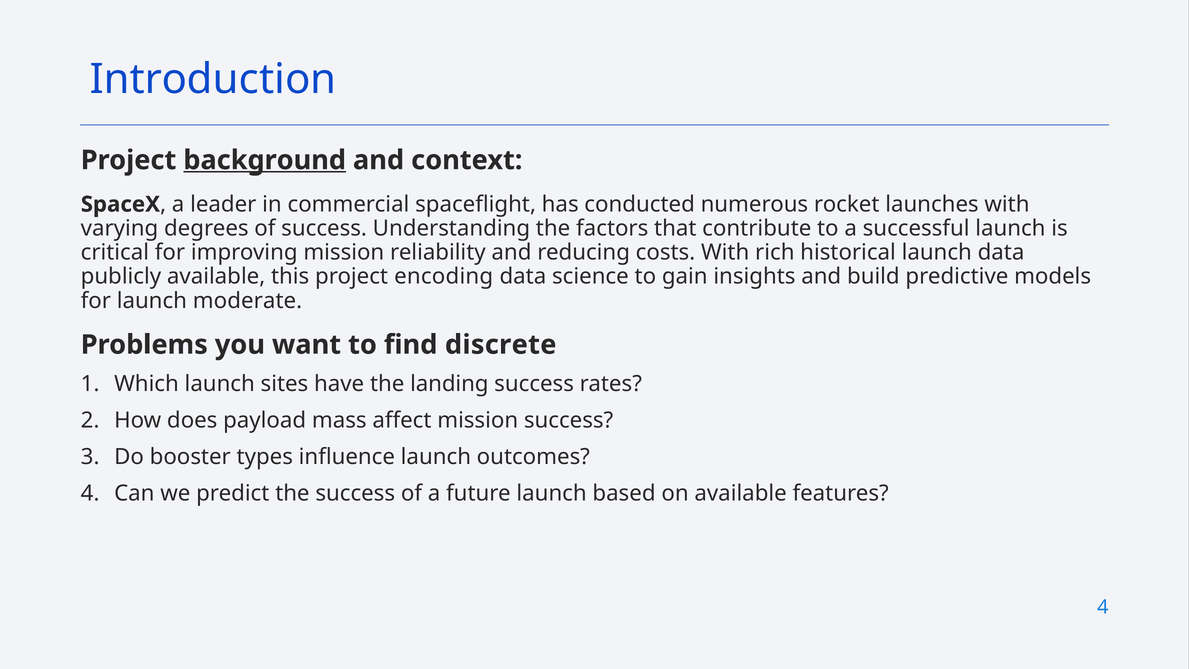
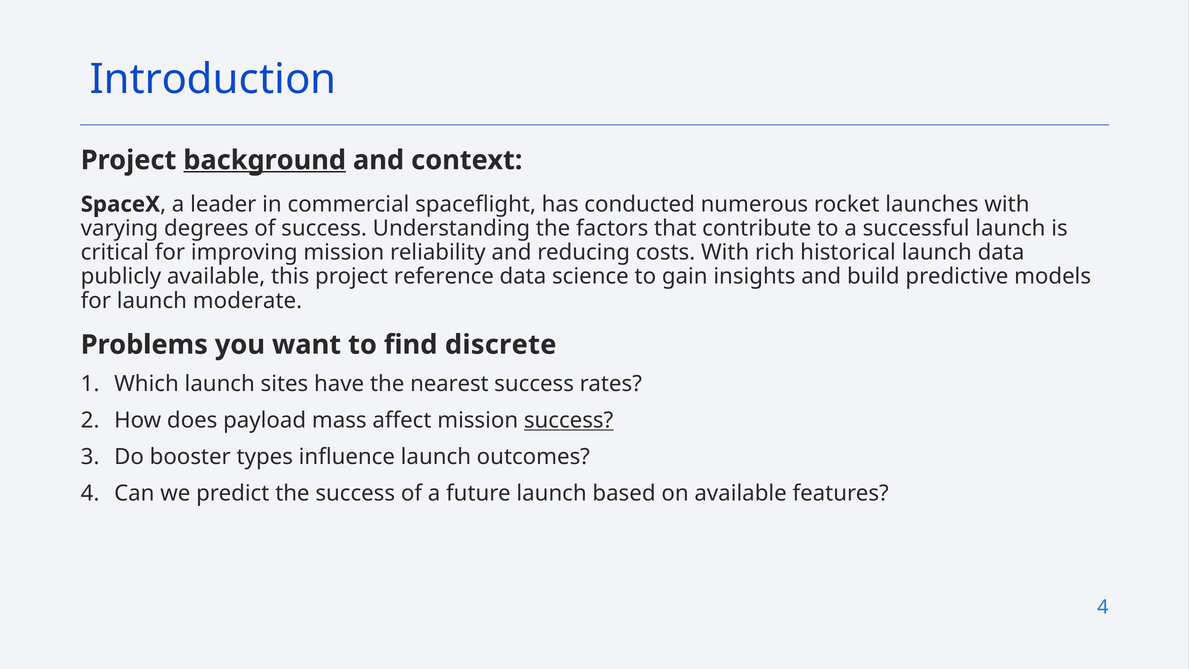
encoding: encoding -> reference
landing: landing -> nearest
success at (569, 420) underline: none -> present
